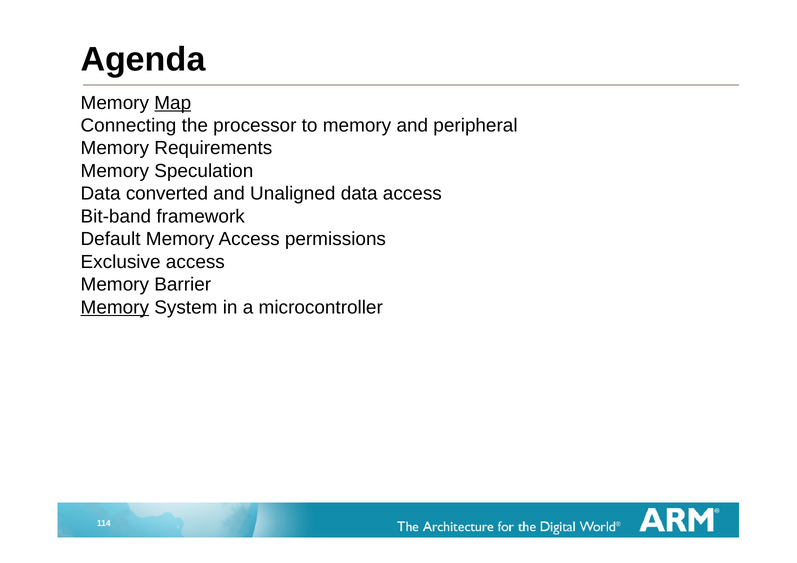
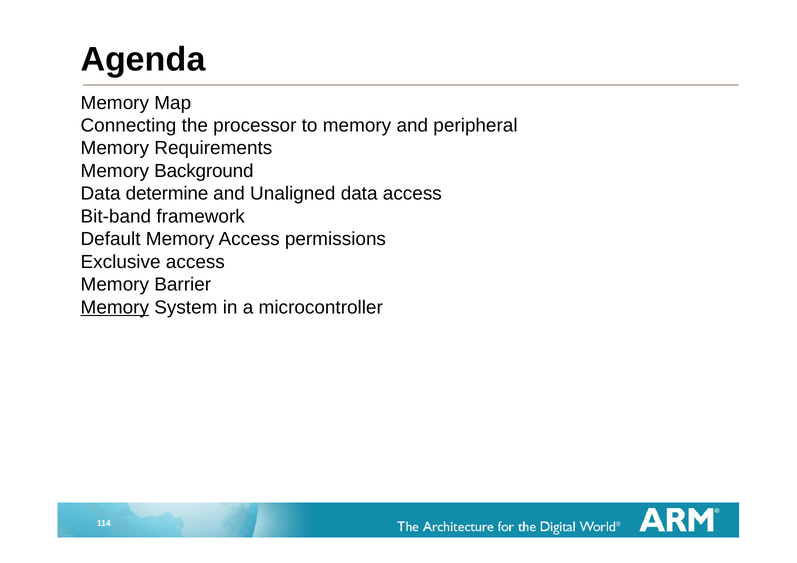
Map underline: present -> none
Speculation: Speculation -> Background
converted: converted -> determine
